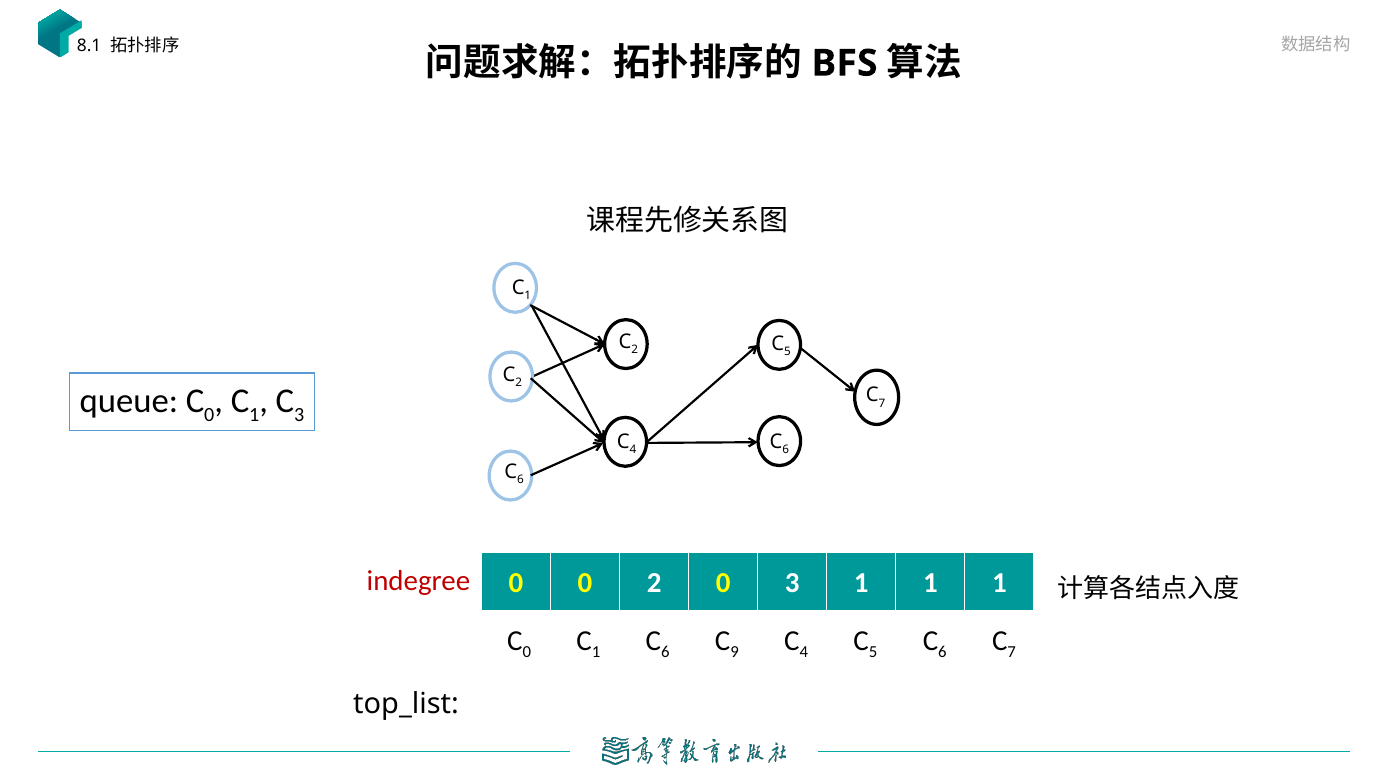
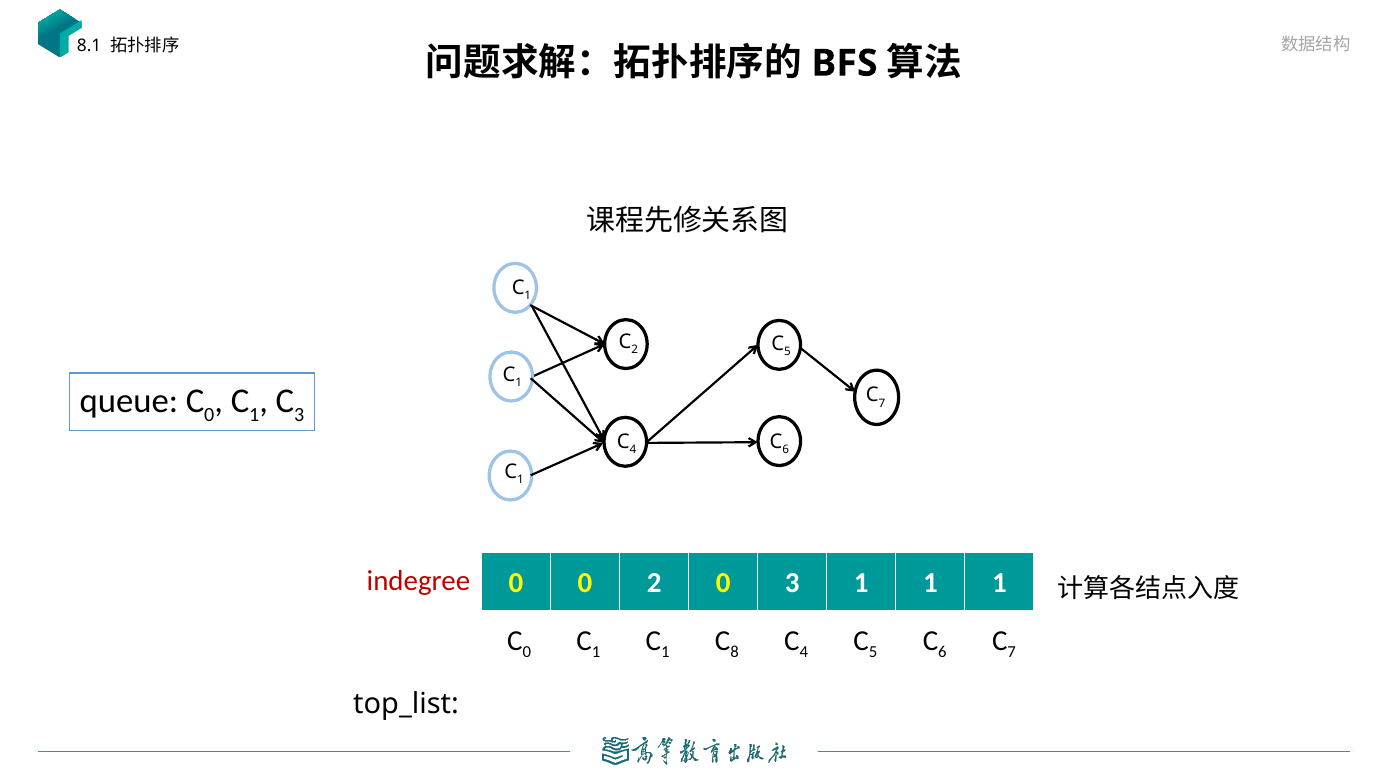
2 at (519, 383): 2 -> 1
6 at (520, 480): 6 -> 1
6 at (665, 652): 6 -> 1
9: 9 -> 8
